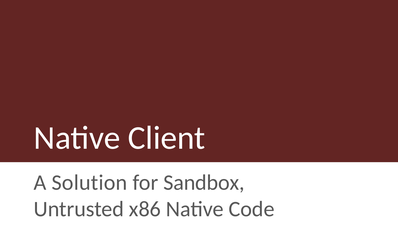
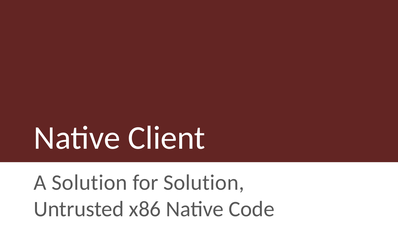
for Sandbox: Sandbox -> Solution
